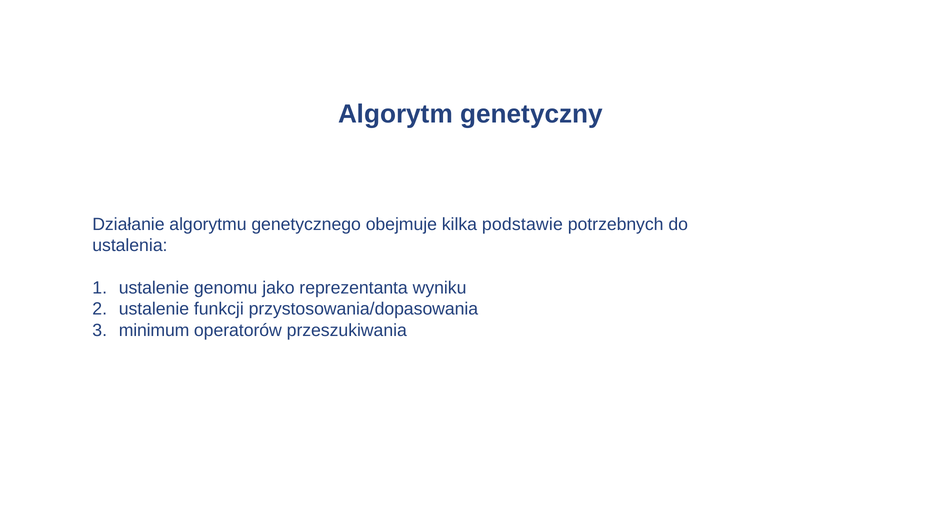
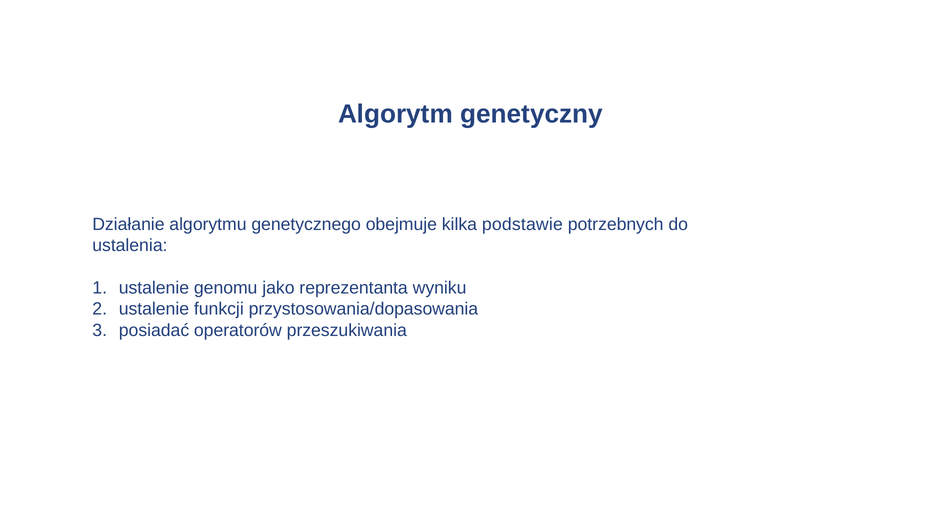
minimum: minimum -> posiadać
